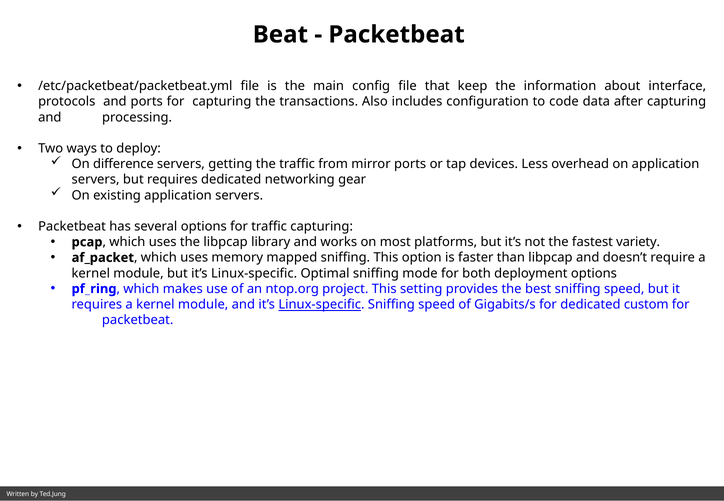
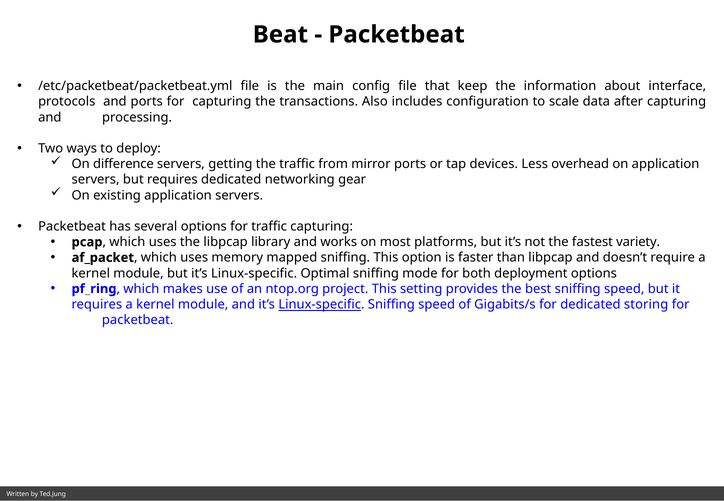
code: code -> scale
custom: custom -> storing
